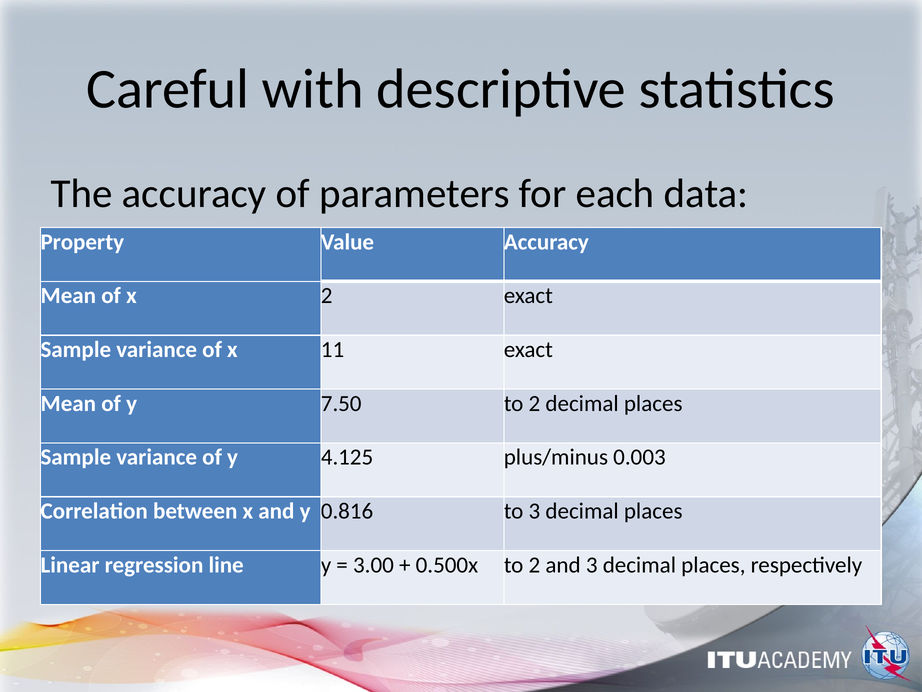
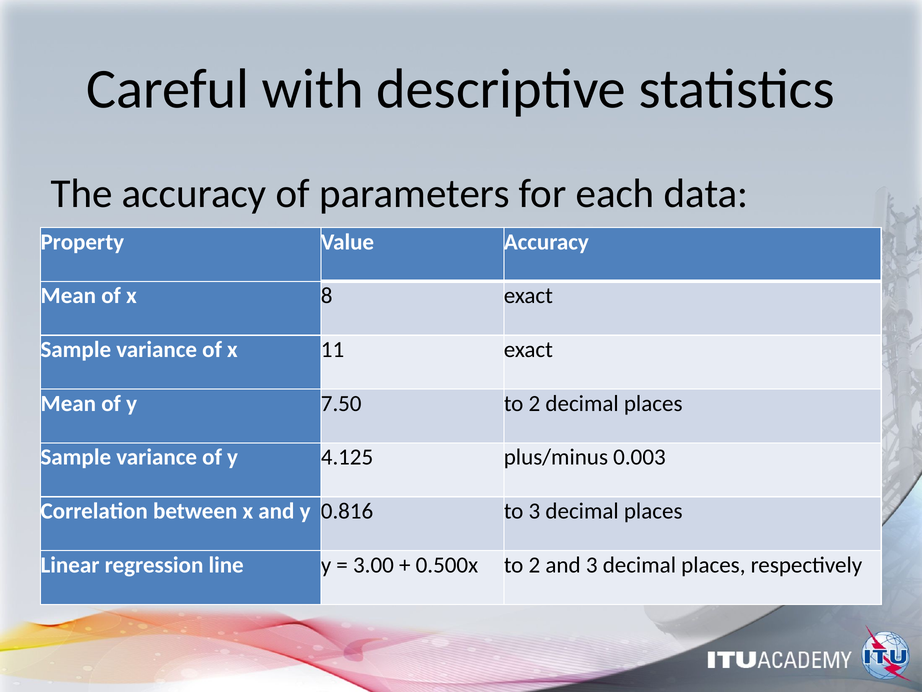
x 2: 2 -> 8
